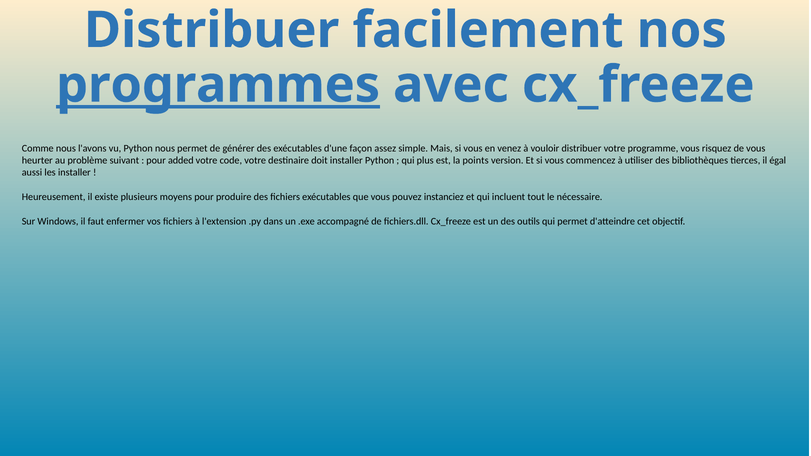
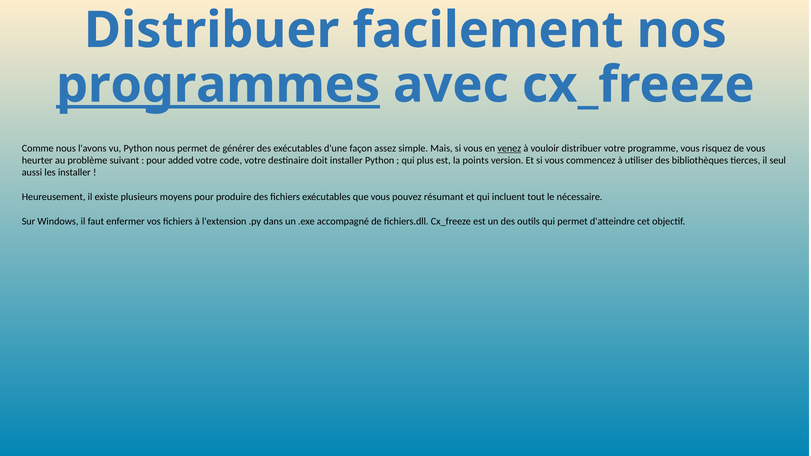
venez underline: none -> present
égal: égal -> seul
instanciez: instanciez -> résumant
